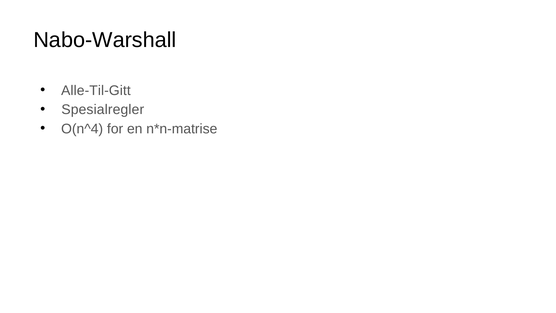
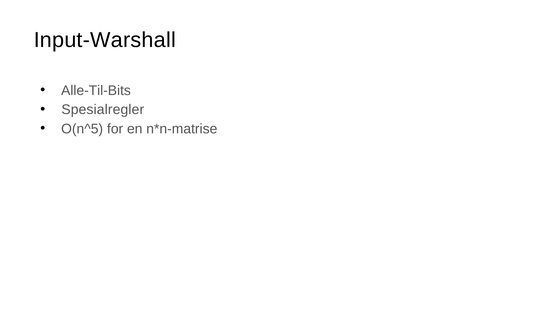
Nabo-Warshall: Nabo-Warshall -> Input-Warshall
Alle-Til-Gitt: Alle-Til-Gitt -> Alle-Til-Bits
O(n^4: O(n^4 -> O(n^5
